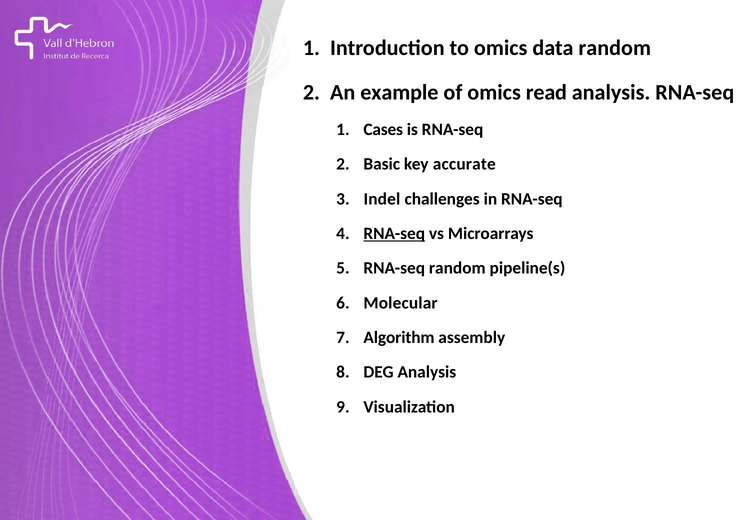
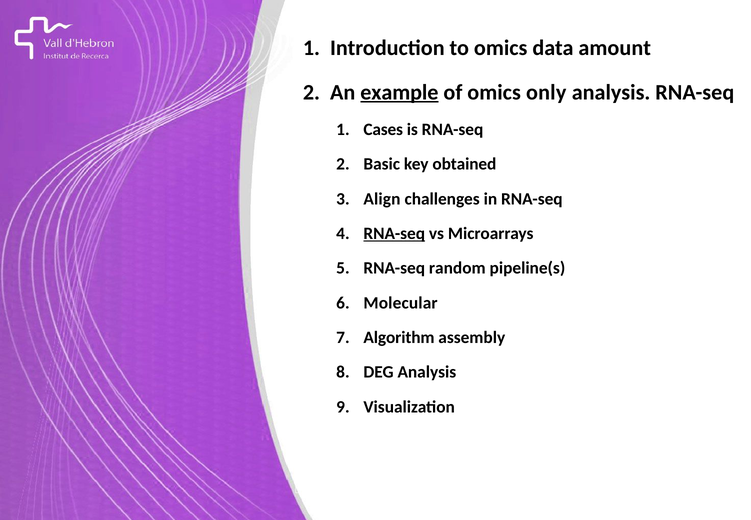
data random: random -> amount
example underline: none -> present
read: read -> only
accurate: accurate -> obtained
Indel: Indel -> Align
